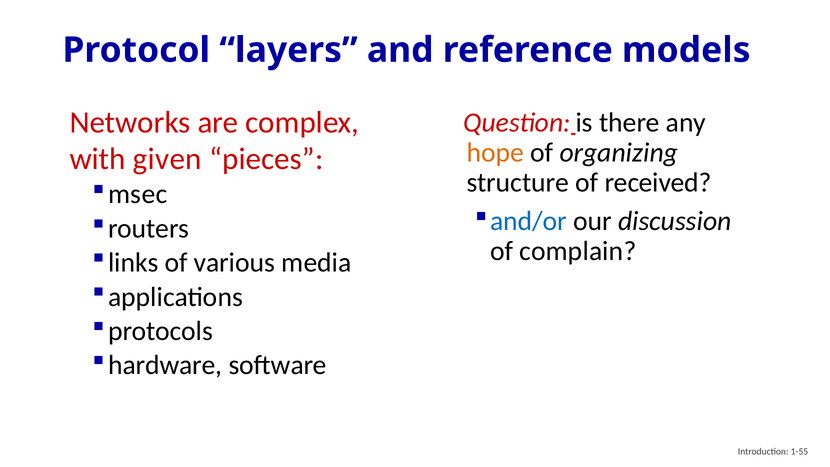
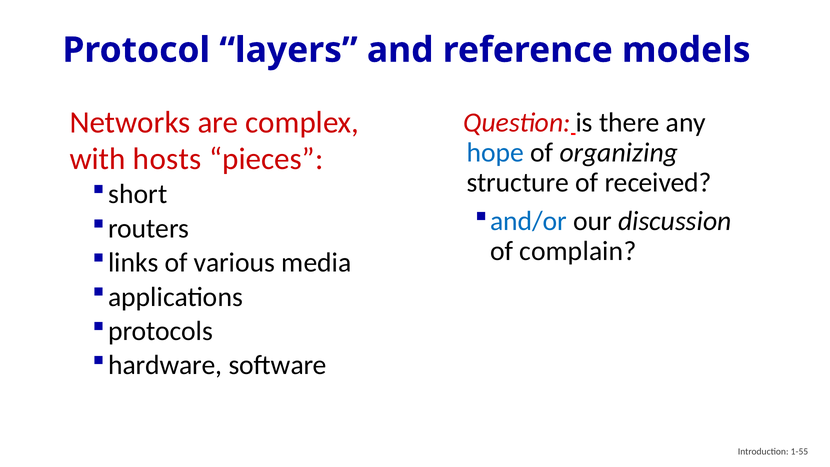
hope colour: orange -> blue
given: given -> hosts
msec: msec -> short
